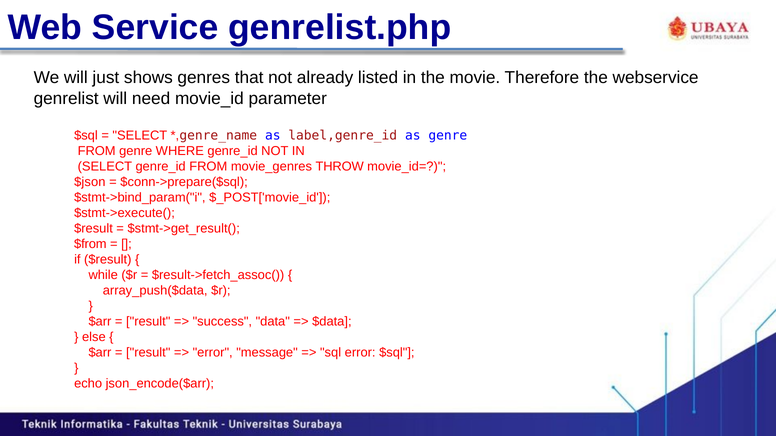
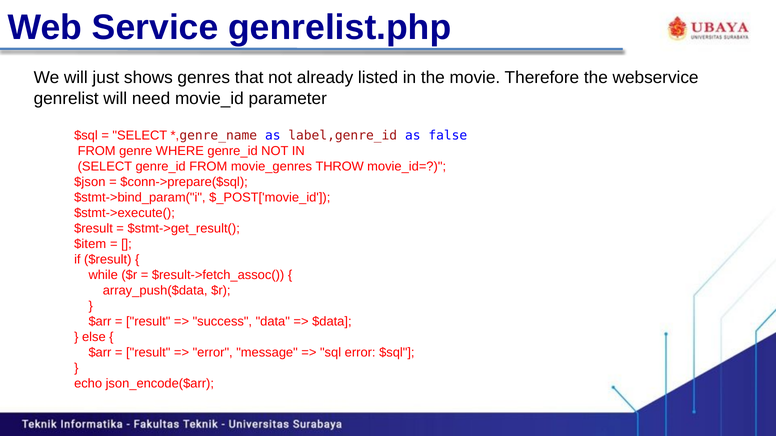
as genre: genre -> false
$from: $from -> $item
